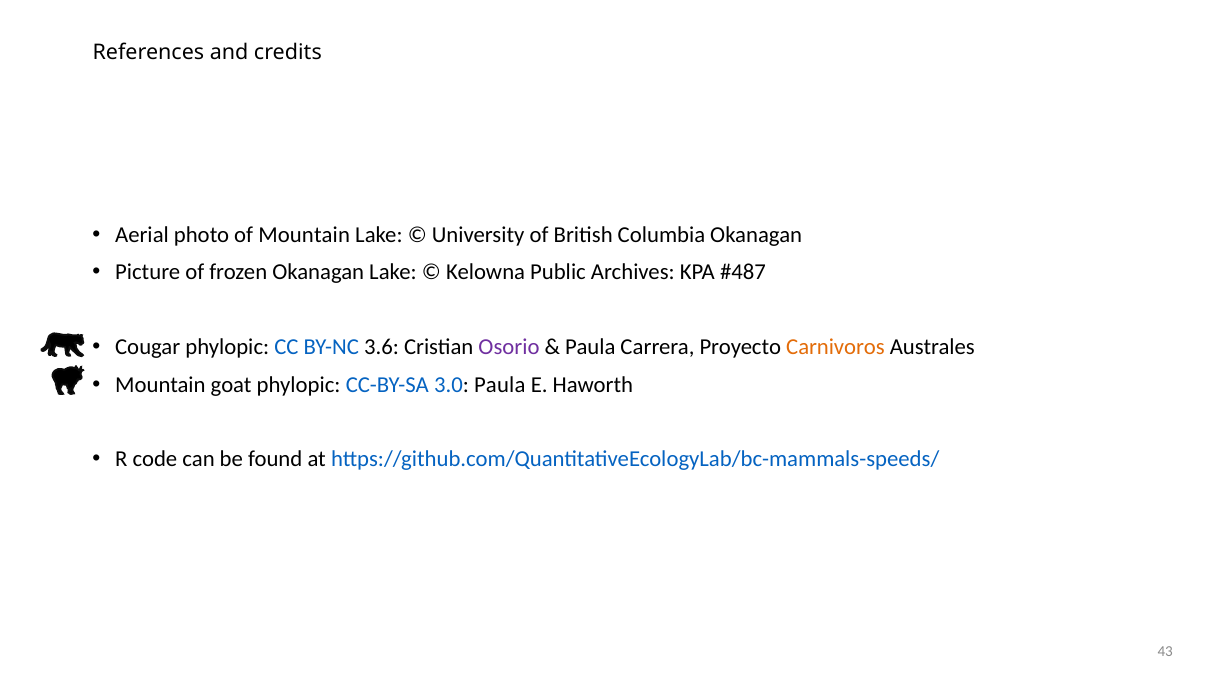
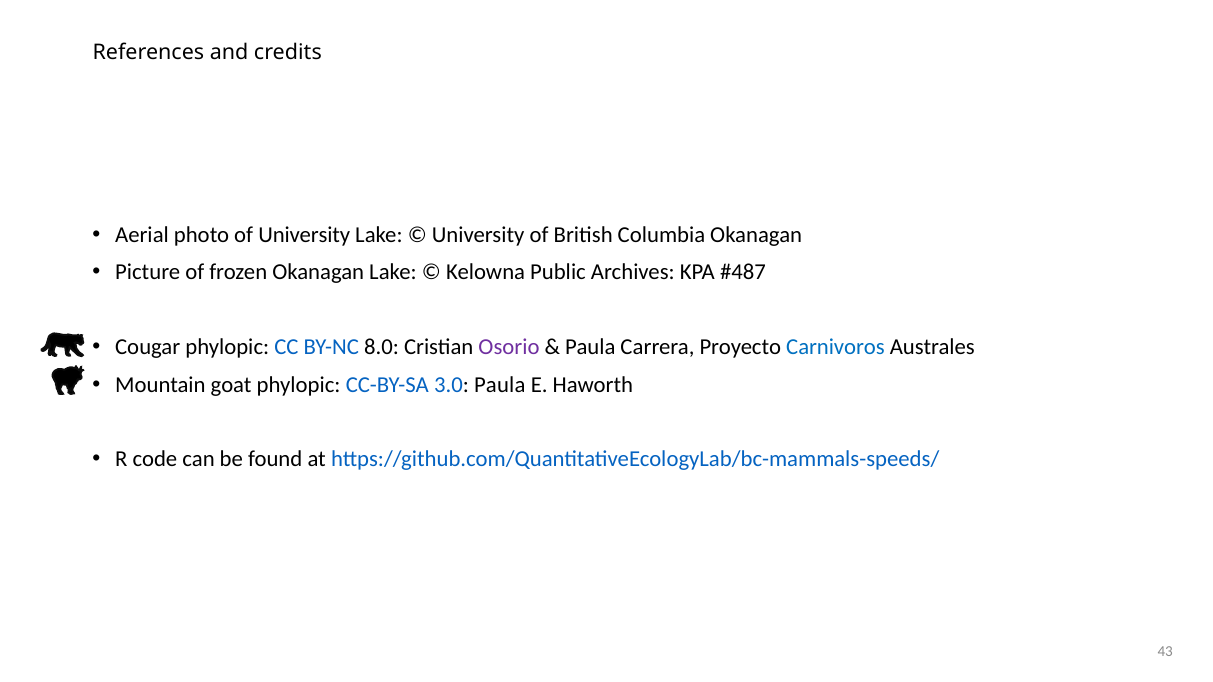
of Mountain: Mountain -> University
3.6: 3.6 -> 8.0
Carnivoros colour: orange -> blue
